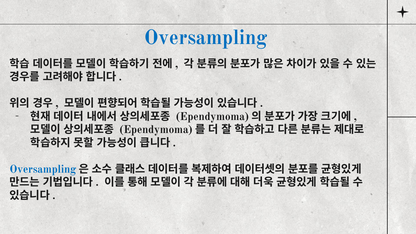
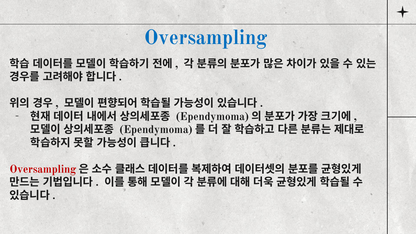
Oversampling at (43, 169) colour: blue -> red
